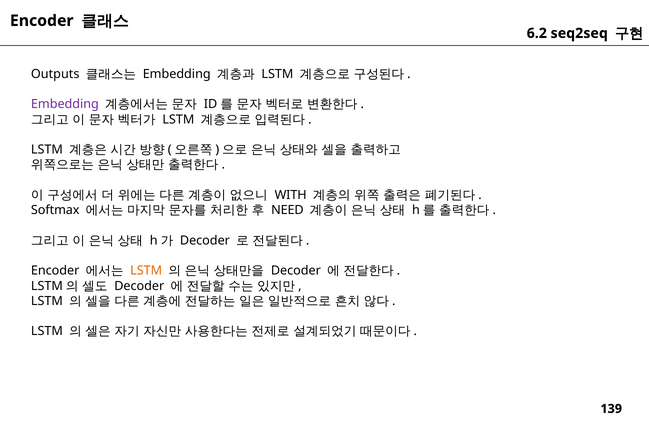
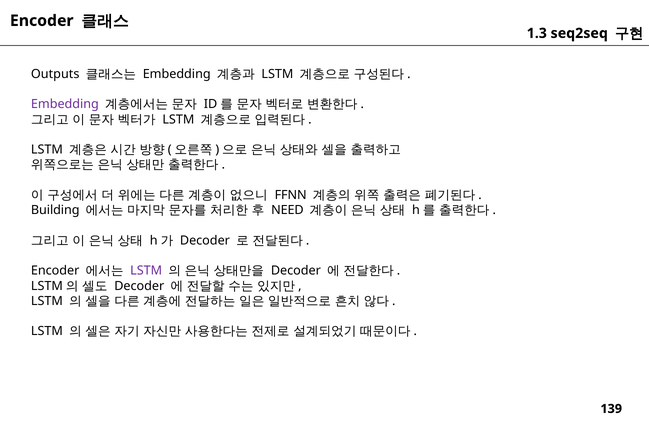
6.2: 6.2 -> 1.3
WITH: WITH -> FFNN
Softmax: Softmax -> Building
LSTM at (146, 271) colour: orange -> purple
